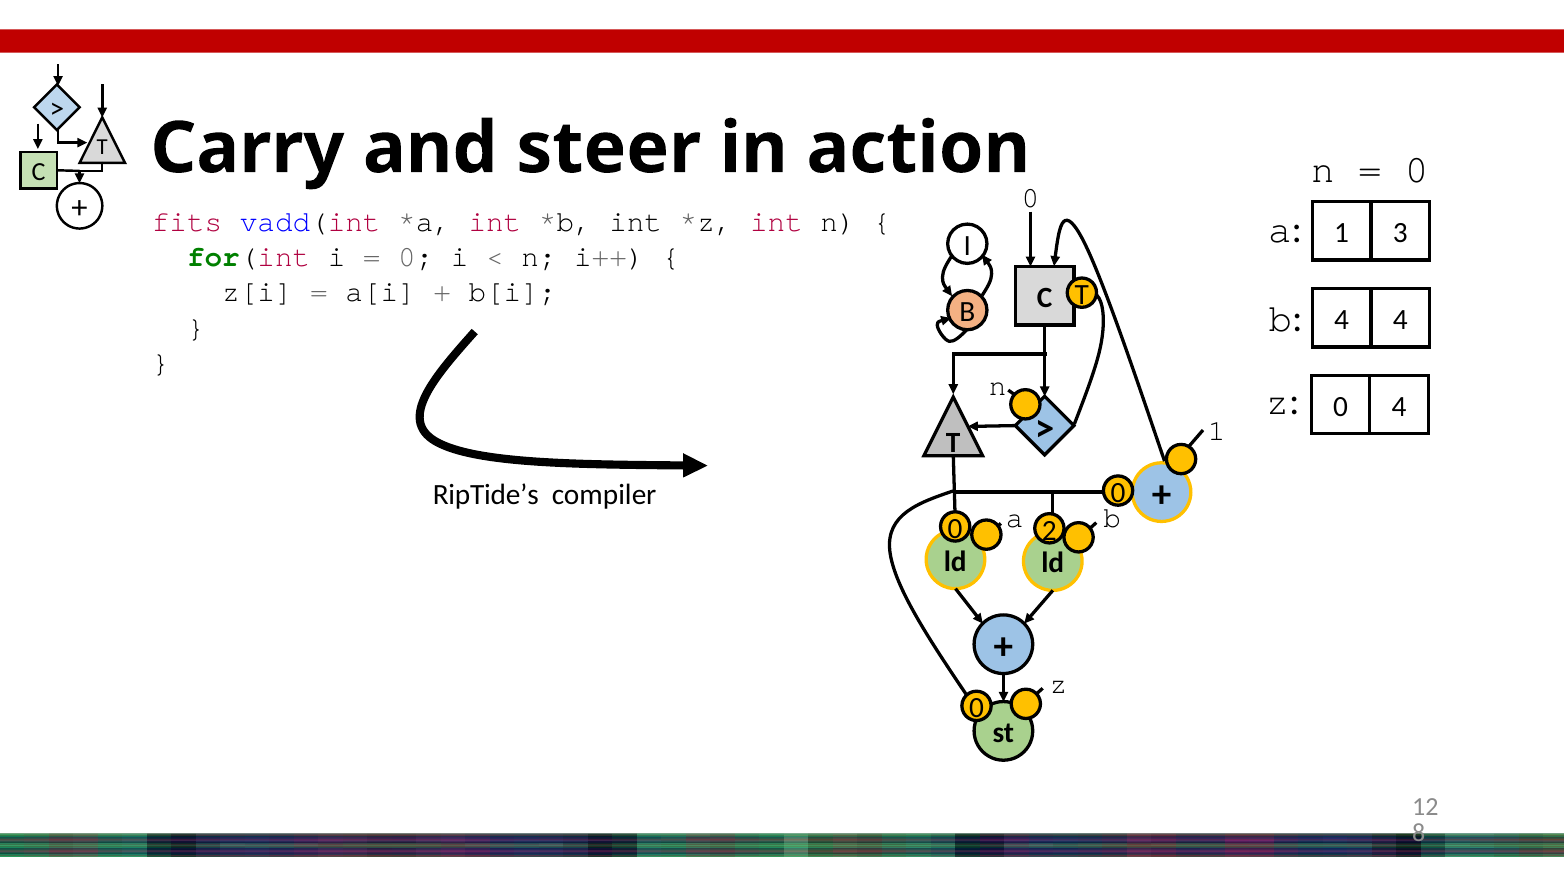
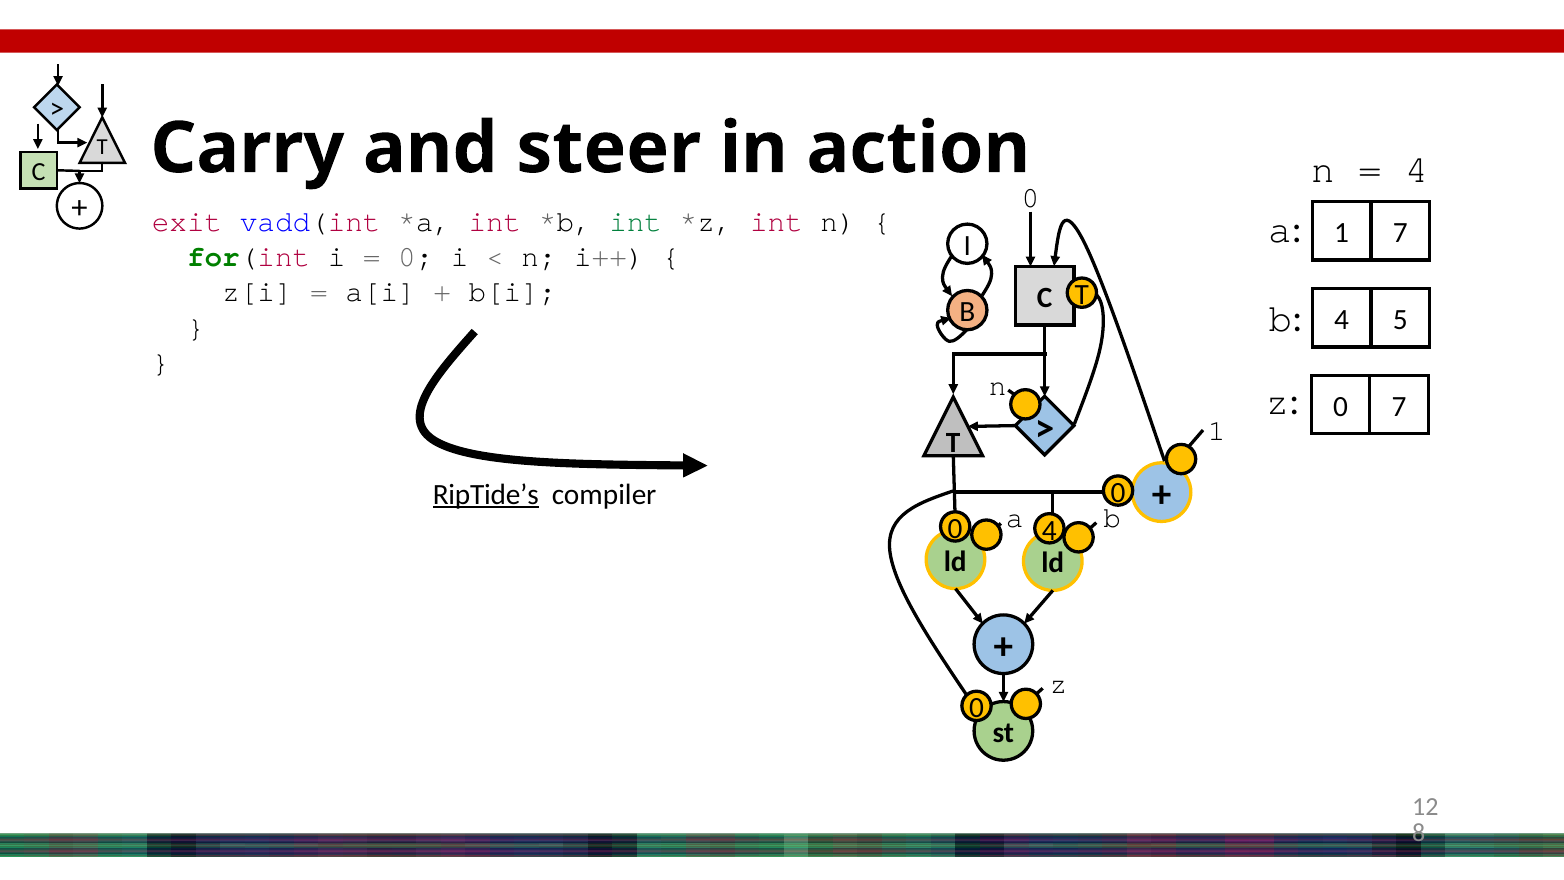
0 at (1417, 170): 0 -> 4
fits: fits -> exit
int at (636, 222) colour: black -> green
1 3: 3 -> 7
4 4: 4 -> 5
0 4: 4 -> 7
RipTide’s underline: none -> present
0 2: 2 -> 4
